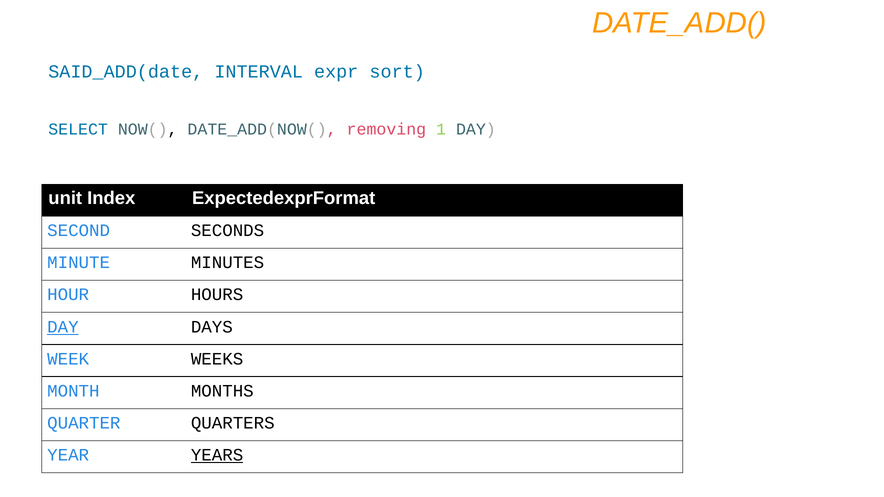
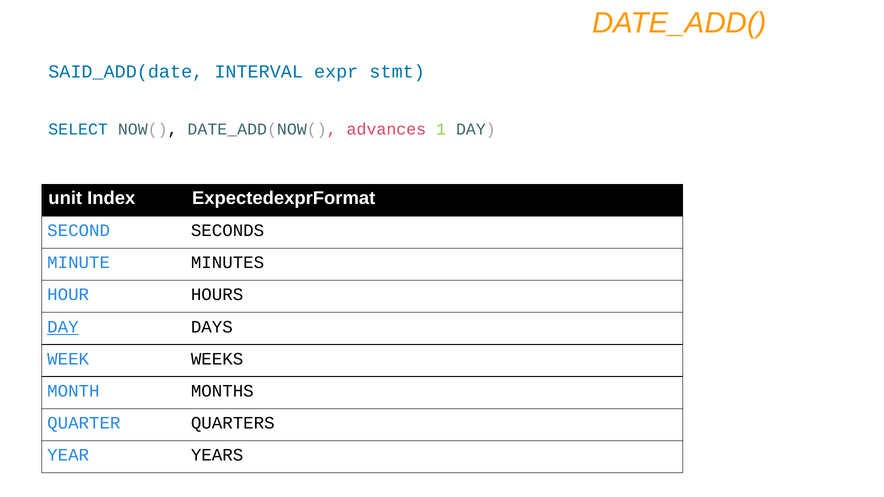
sort: sort -> stmt
removing: removing -> advances
YEARS underline: present -> none
